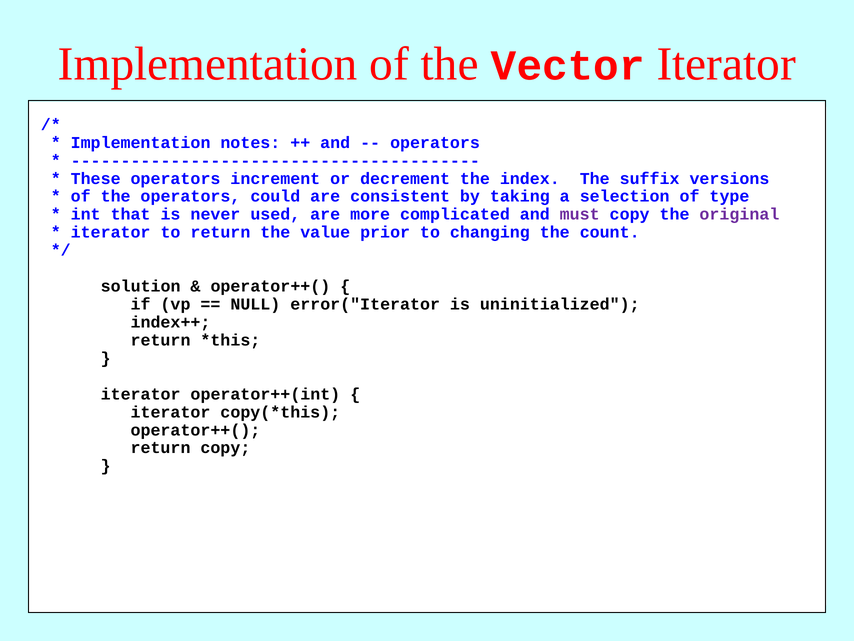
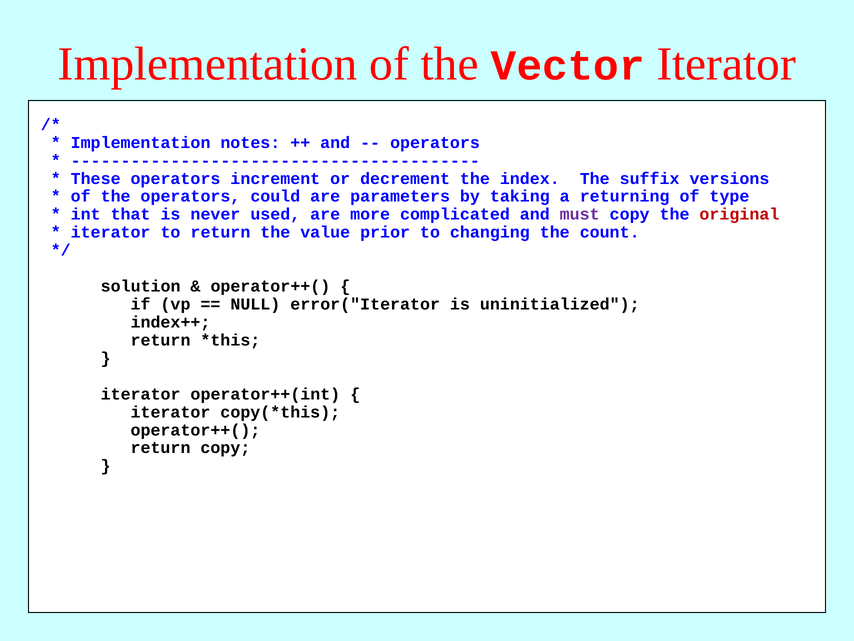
consistent: consistent -> parameters
selection: selection -> returning
original colour: purple -> red
